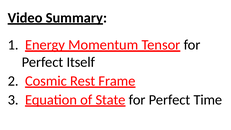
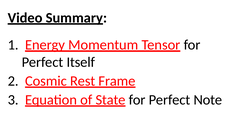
Time: Time -> Note
